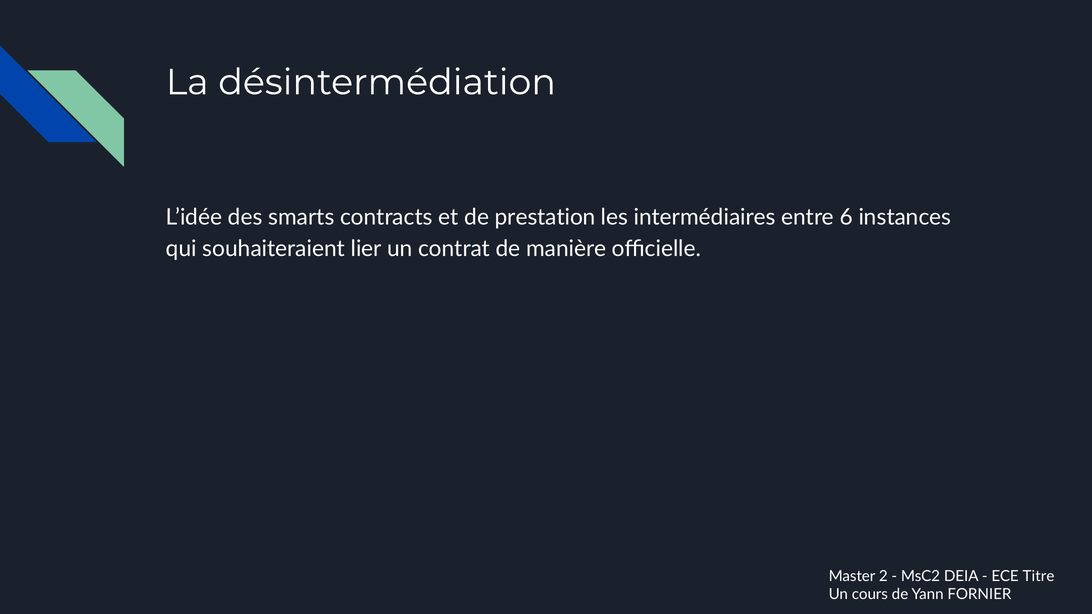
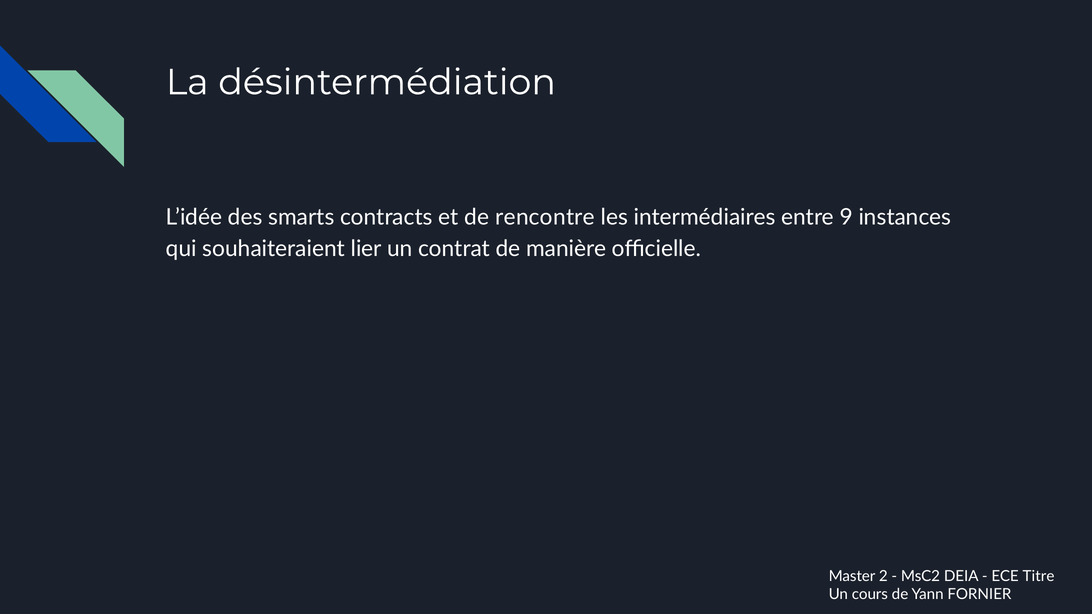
prestation: prestation -> rencontre
6: 6 -> 9
